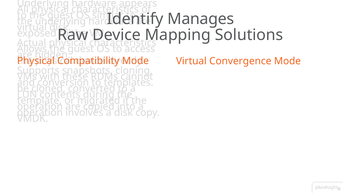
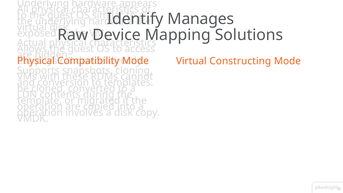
Convergence: Convergence -> Constructing
